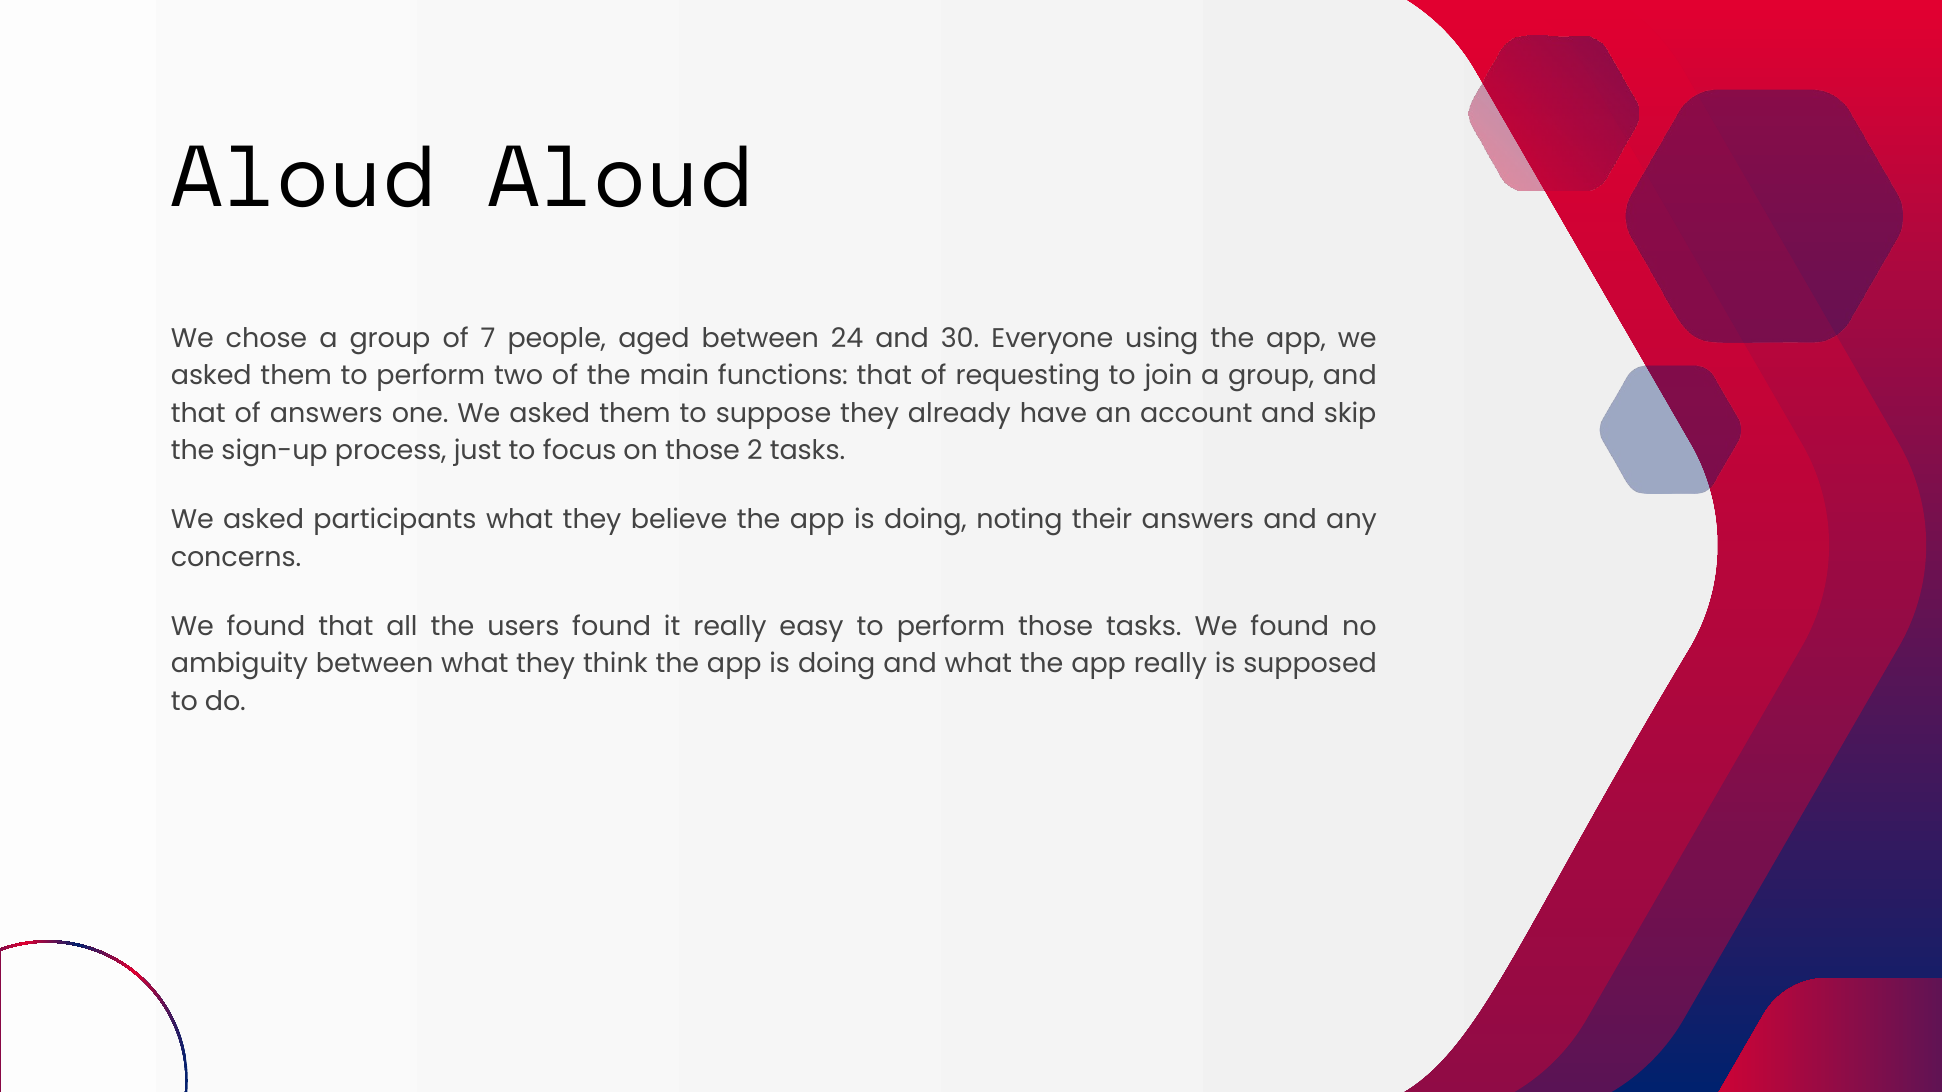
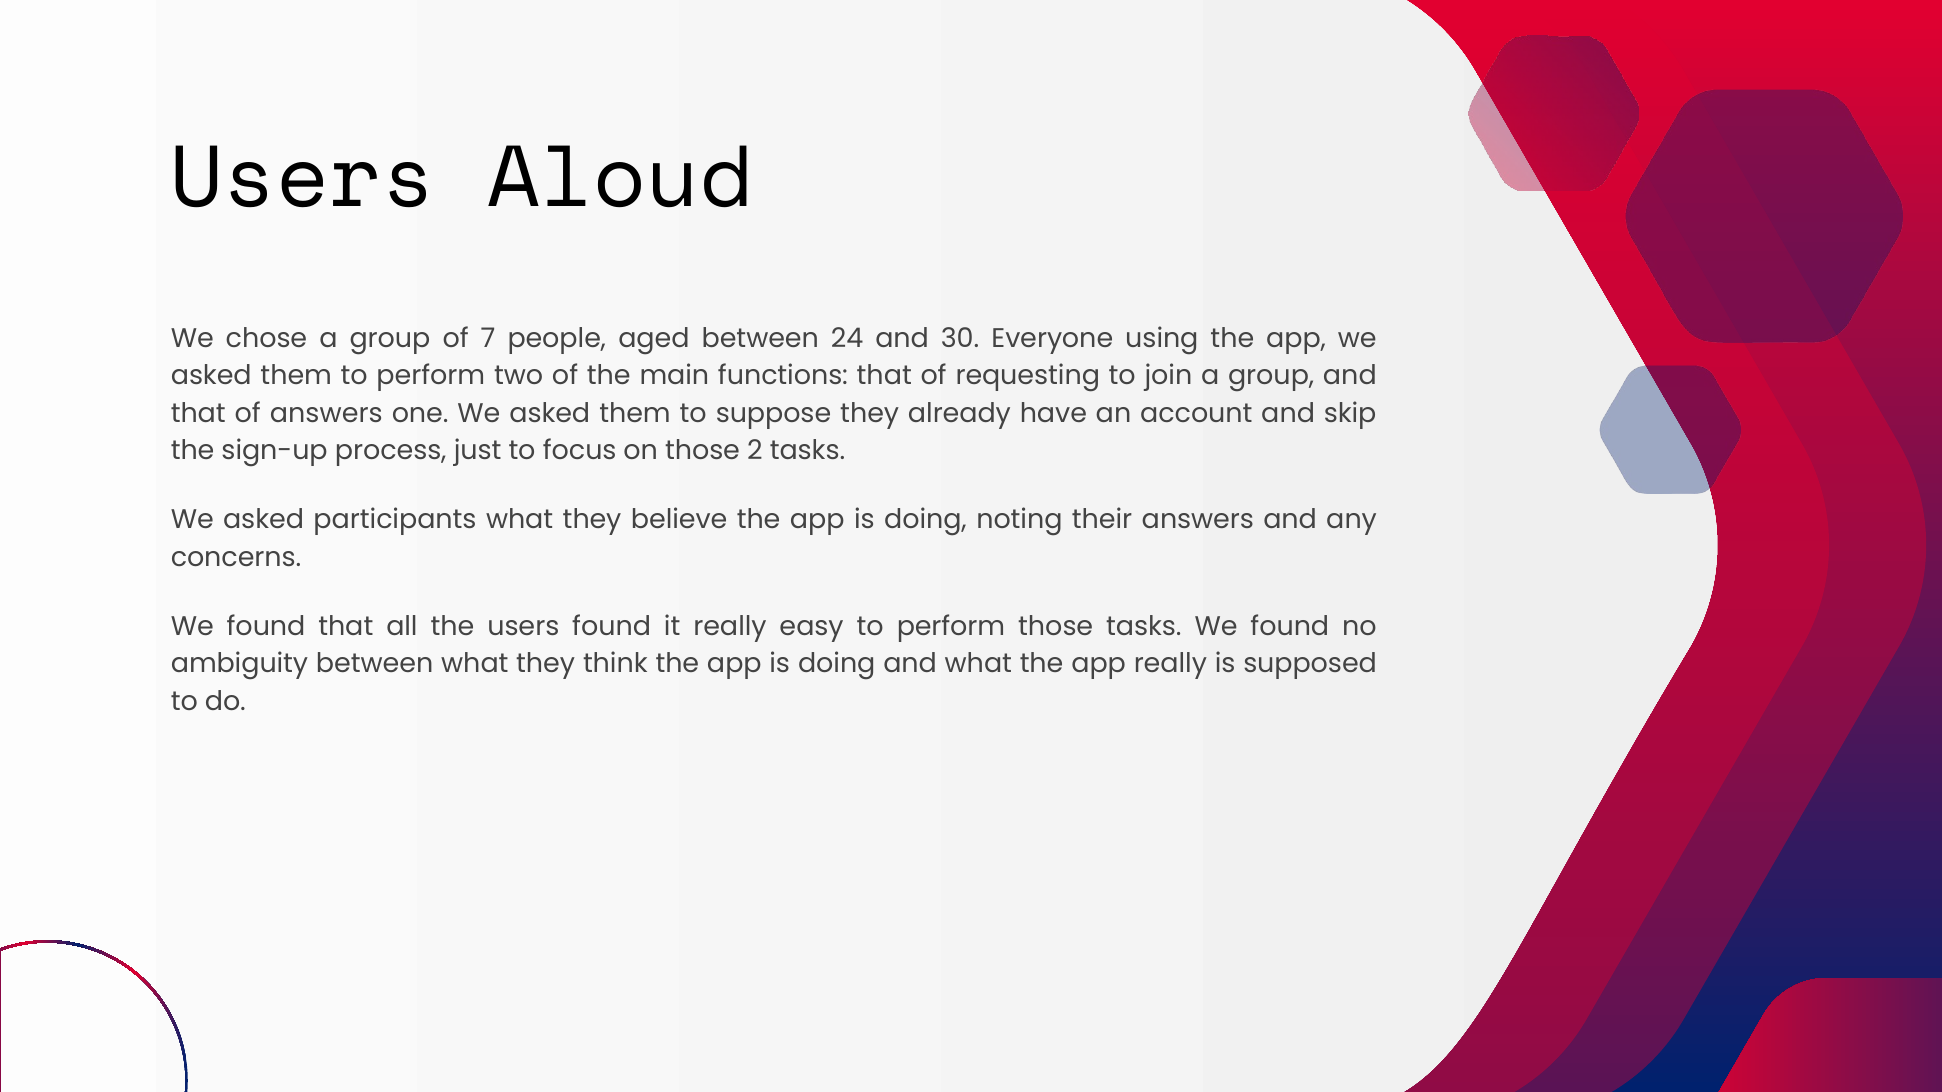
Aloud at (303, 178): Aloud -> Users
